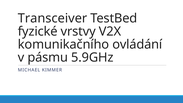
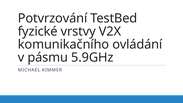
Transceiver: Transceiver -> Potvrzování
